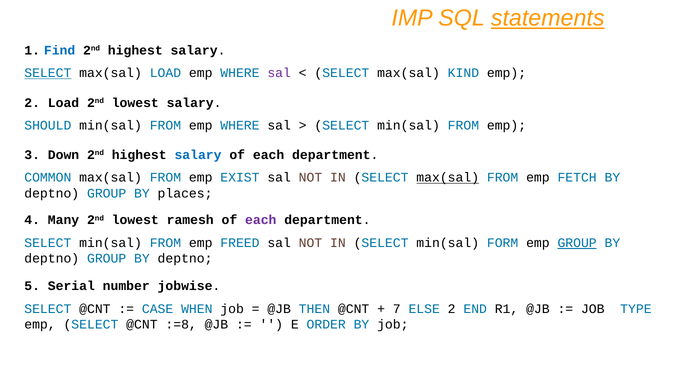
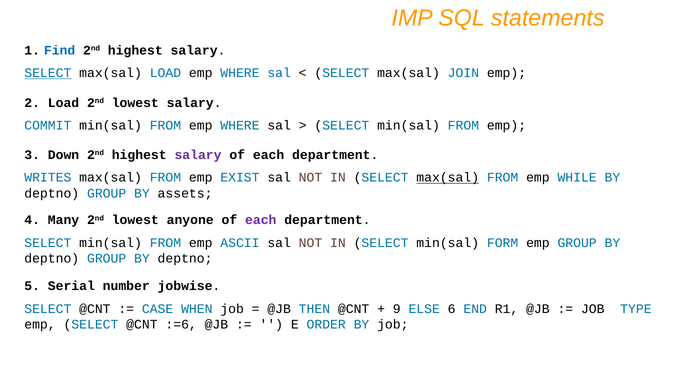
statements underline: present -> none
sal at (279, 73) colour: purple -> blue
KIND: KIND -> JOIN
SHOULD: SHOULD -> COMMIT
salary at (198, 155) colour: blue -> purple
COMMON: COMMON -> WRITES
FETCH: FETCH -> WHILE
places: places -> assets
ramesh: ramesh -> anyone
FREED: FREED -> ASCII
GROUP at (577, 243) underline: present -> none
7: 7 -> 9
ELSE 2: 2 -> 6
:=8: :=8 -> :=6
